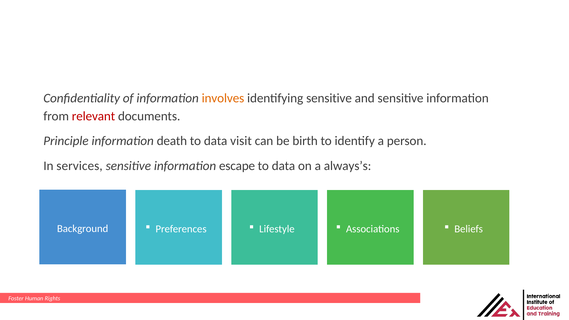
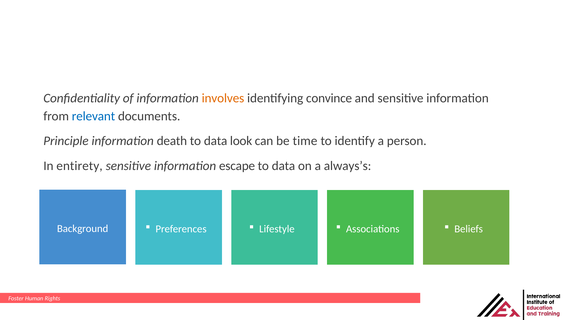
identifying sensitive: sensitive -> convince
relevant colour: red -> blue
visit: visit -> look
birth: birth -> time
services: services -> entirety
